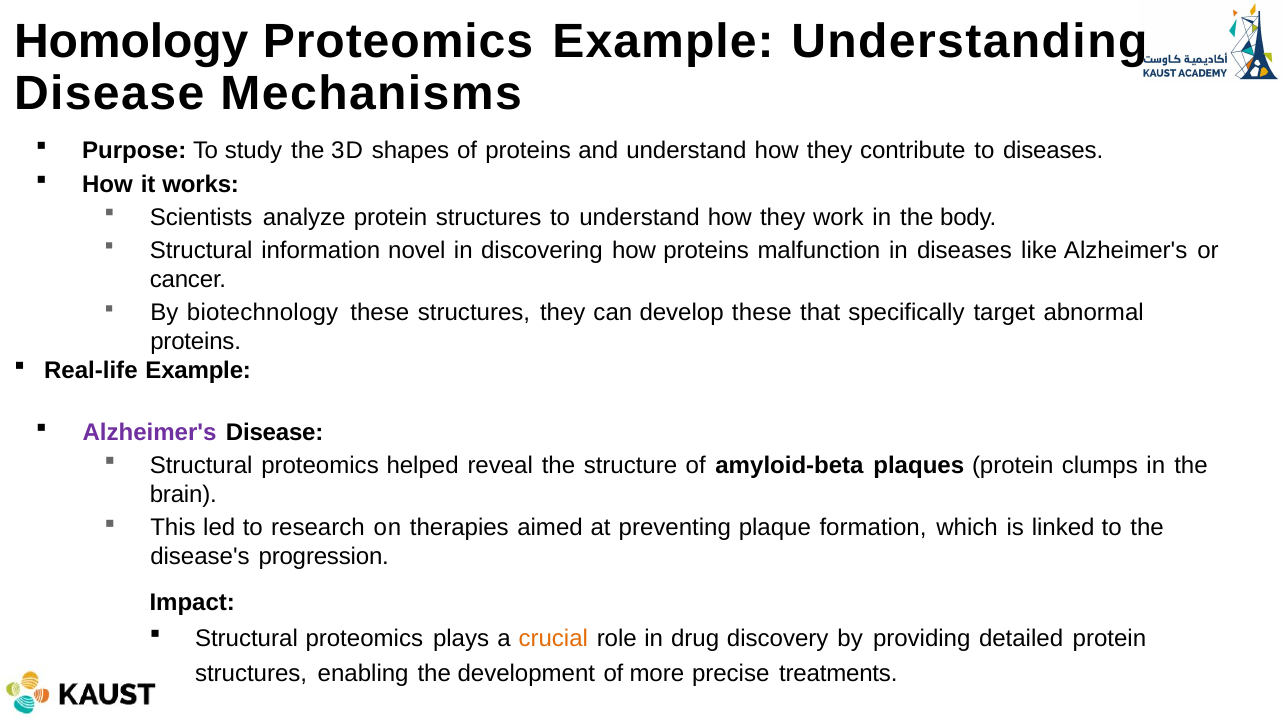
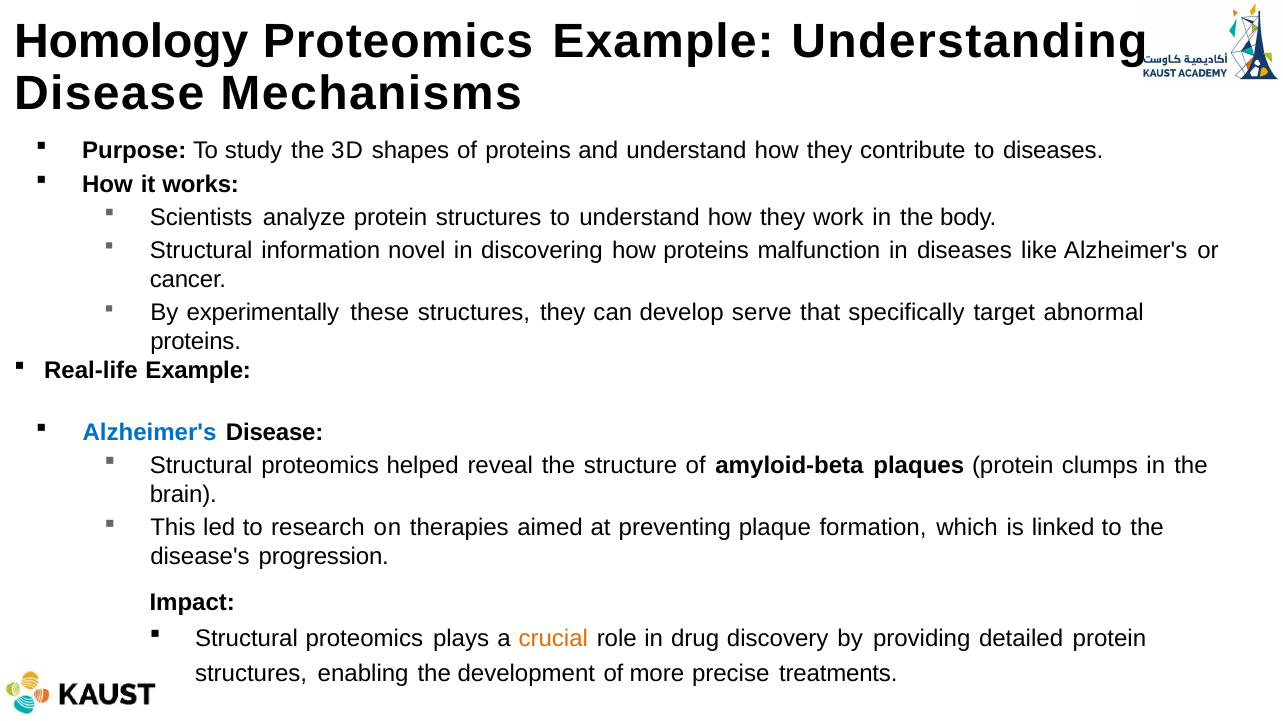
biotechnology: biotechnology -> experimentally
develop these: these -> serve
Alzheimer's at (150, 433) colour: purple -> blue
